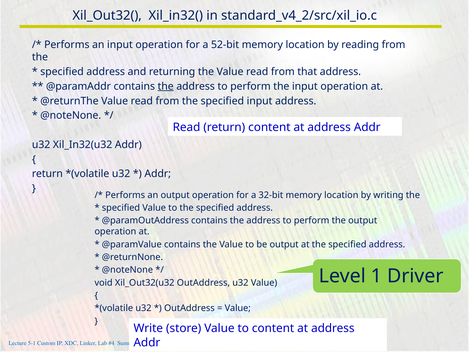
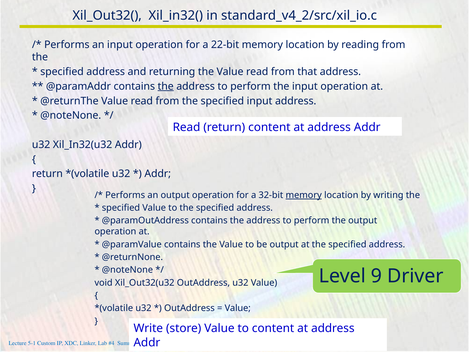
52-bit: 52-bit -> 22-bit
memory at (304, 195) underline: none -> present
1: 1 -> 9
